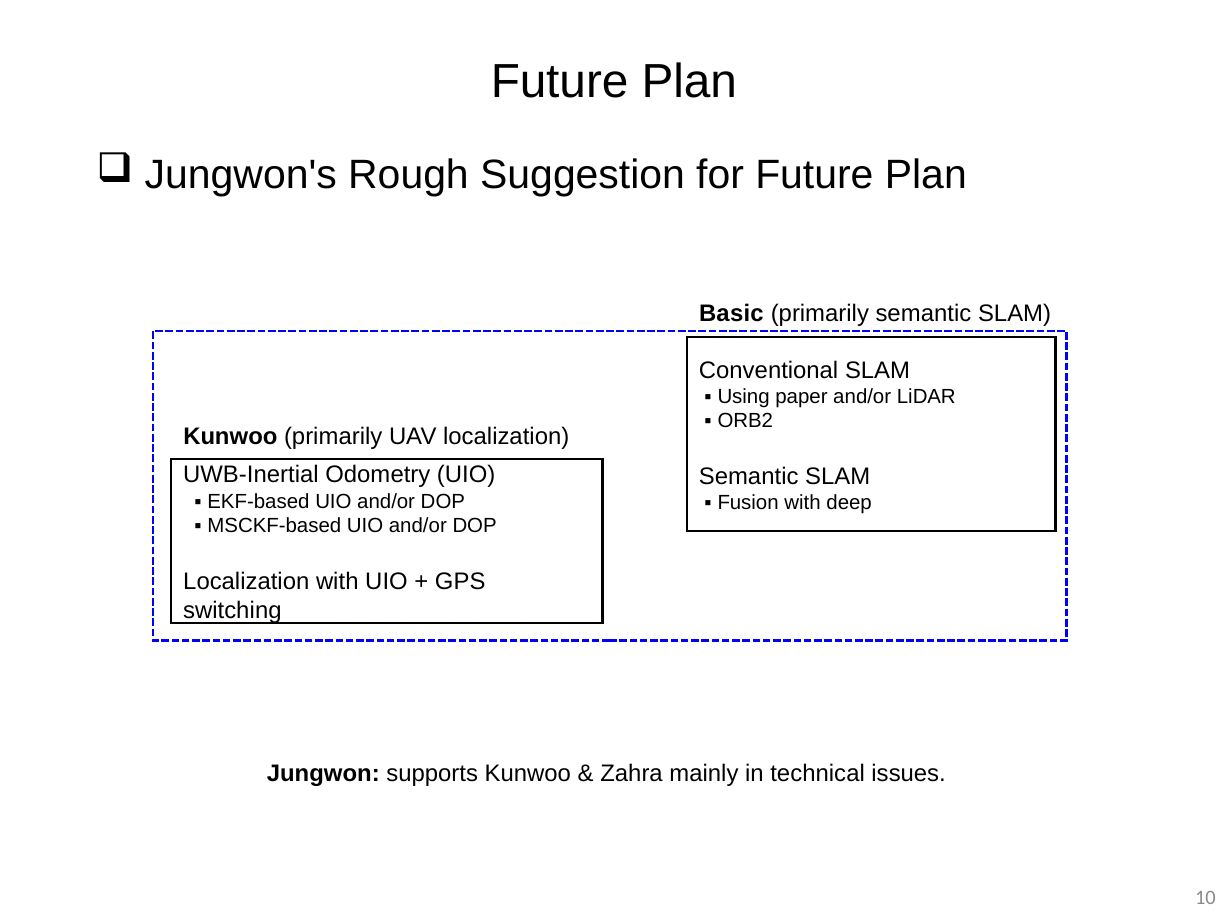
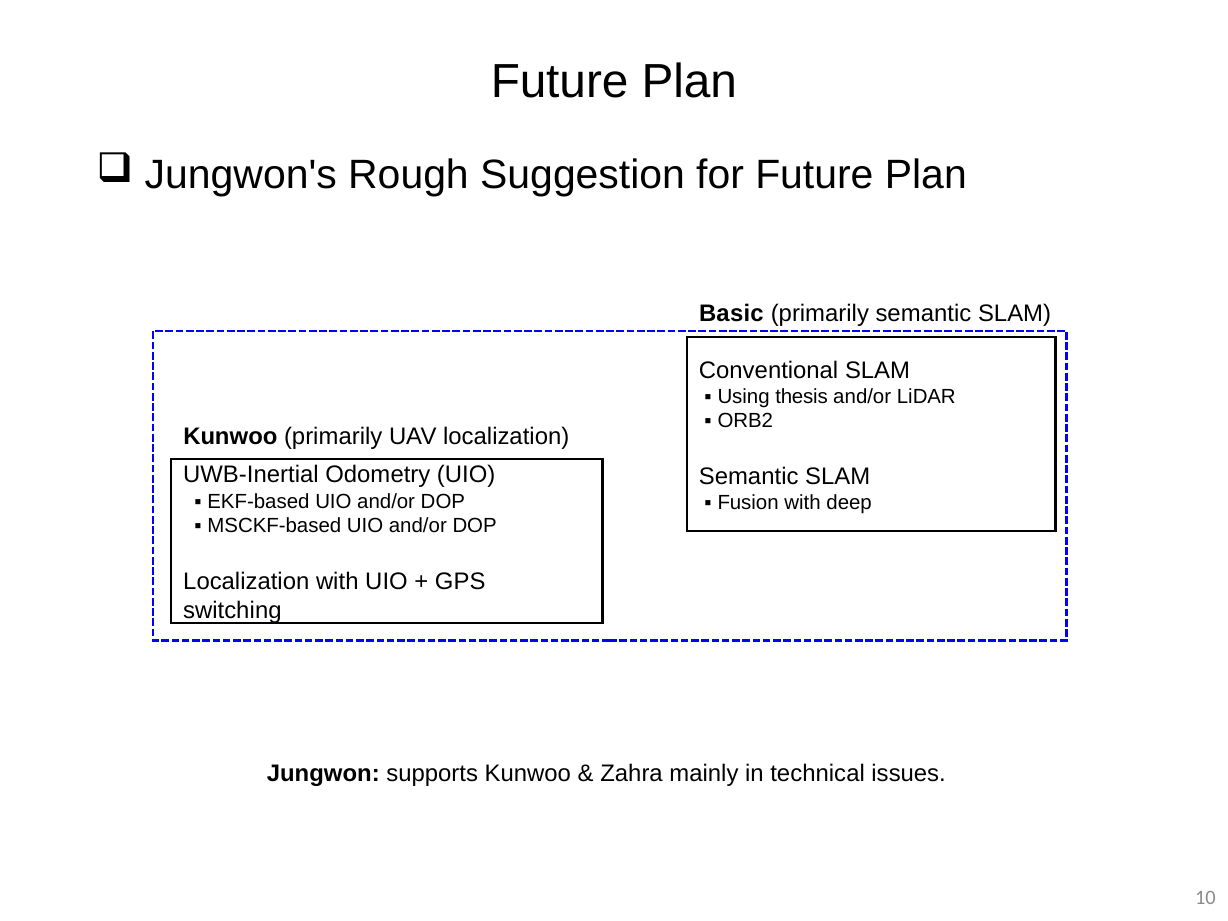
paper: paper -> thesis
